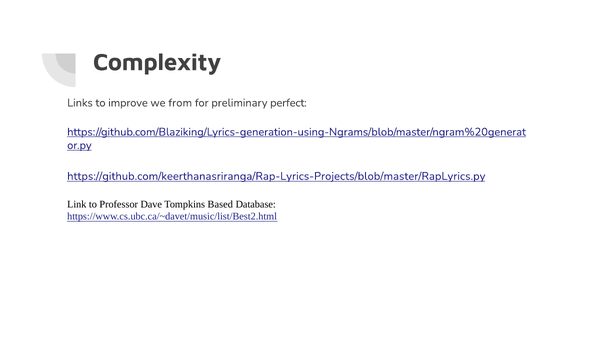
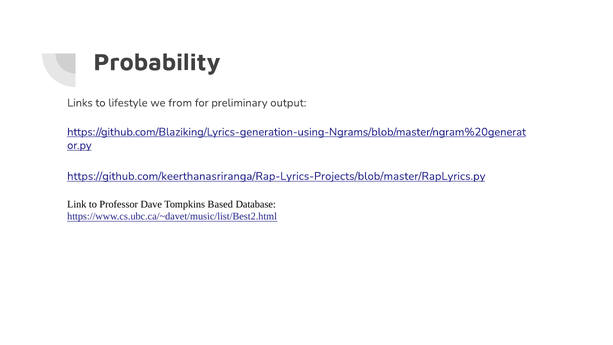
Complexity: Complexity -> Probability
improve: improve -> lifestyle
perfect: perfect -> output
